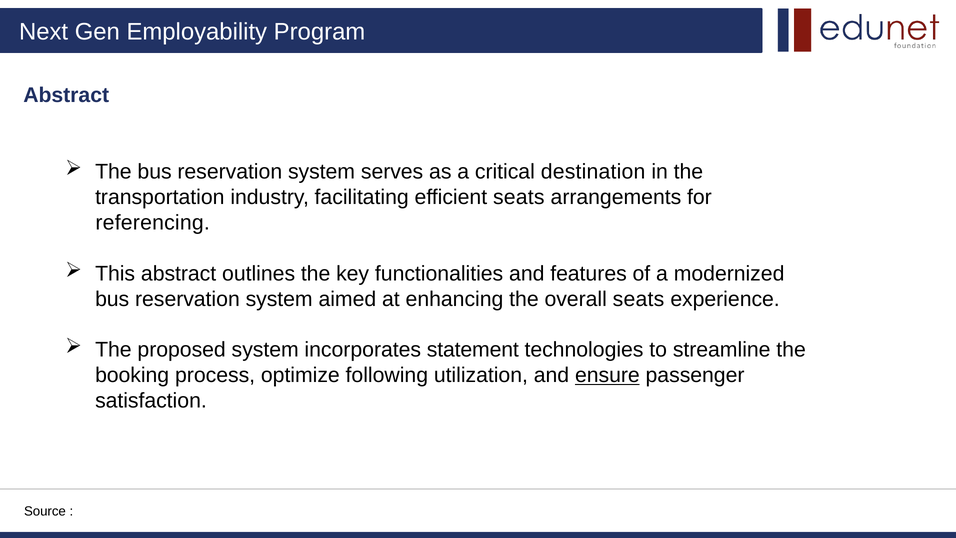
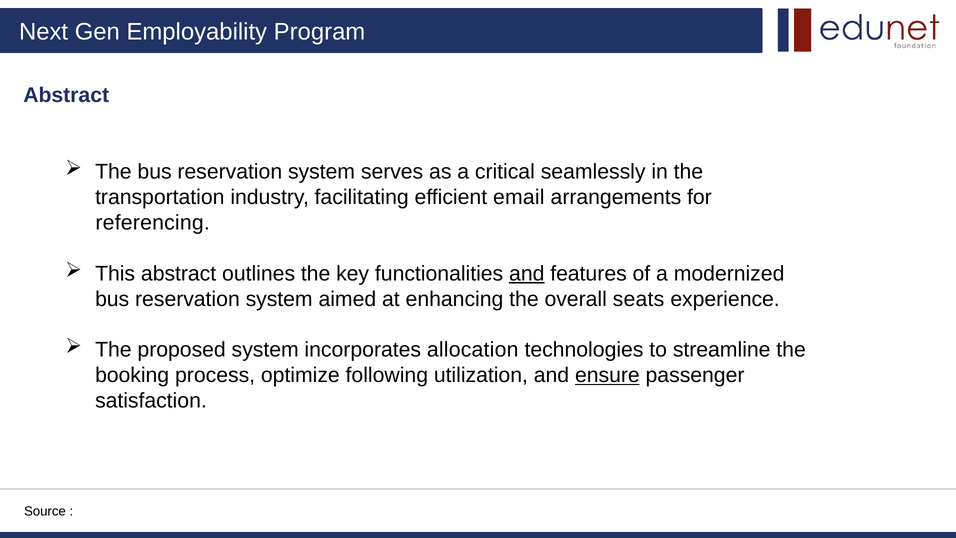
destination: destination -> seamlessly
efficient seats: seats -> email
and at (527, 273) underline: none -> present
statement: statement -> allocation
